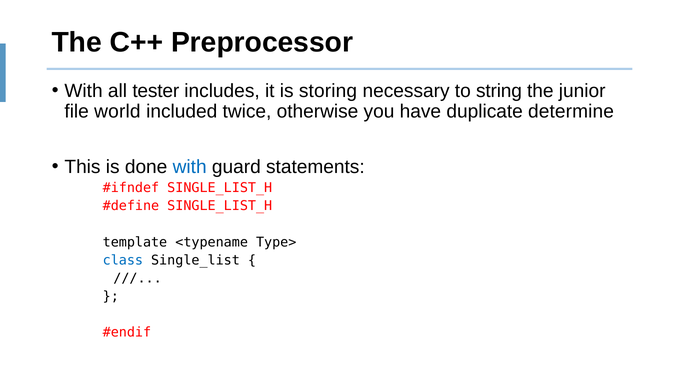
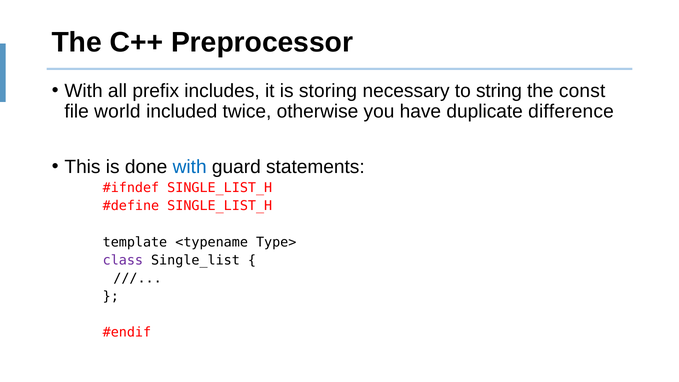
tester: tester -> prefix
junior: junior -> const
determine: determine -> difference
class colour: blue -> purple
